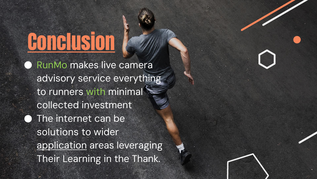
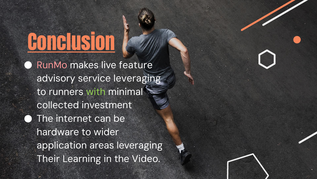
RunMo colour: light green -> pink
camera: camera -> feature
service everything: everything -> leveraging
solutions: solutions -> hardware
application underline: present -> none
Thank: Thank -> Video
